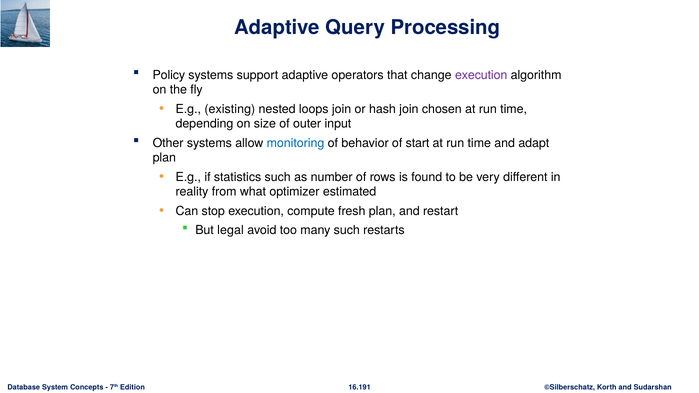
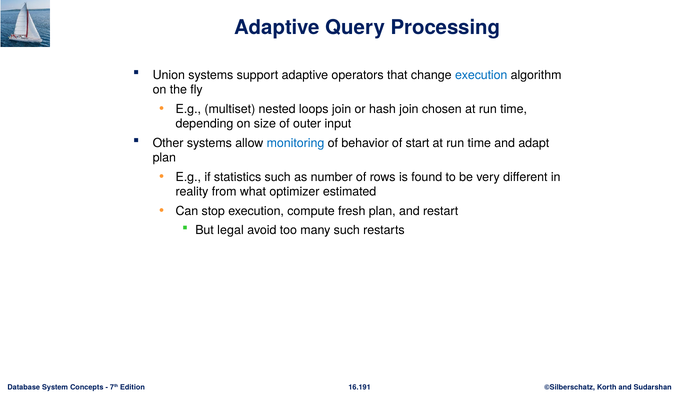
Policy: Policy -> Union
execution at (481, 75) colour: purple -> blue
existing: existing -> multiset
